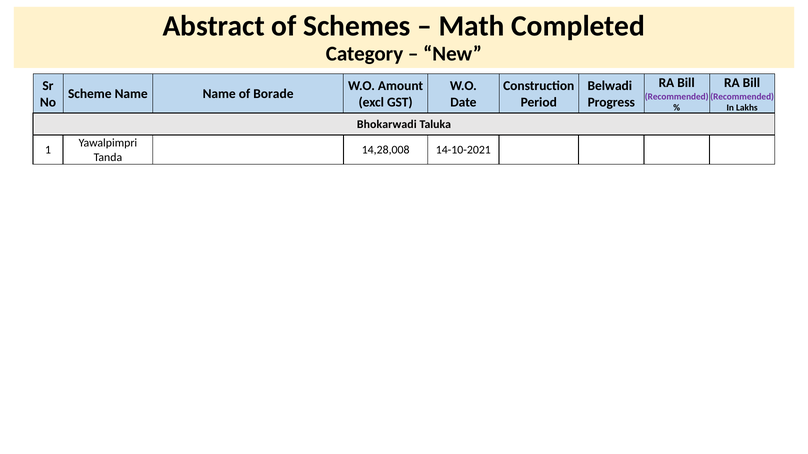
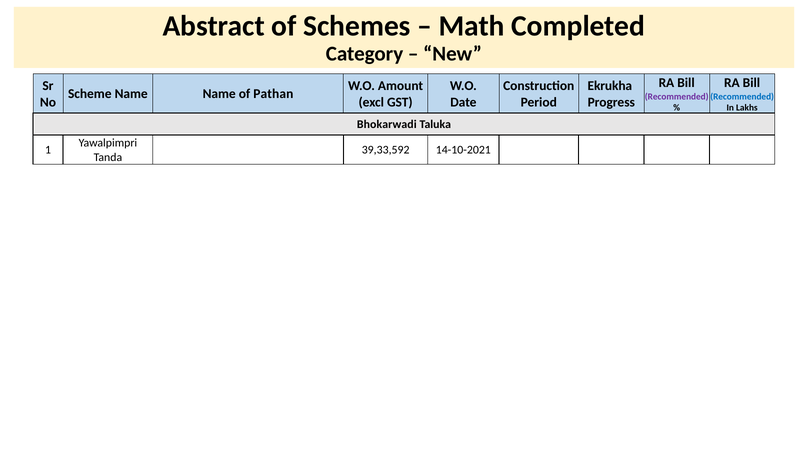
Belwadi: Belwadi -> Ekrukha
Borade: Borade -> Pathan
Recommended at (742, 97) colour: purple -> blue
14,28,008: 14,28,008 -> 39,33,592
